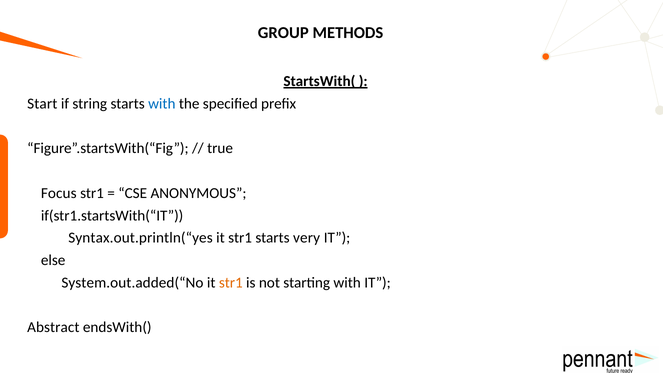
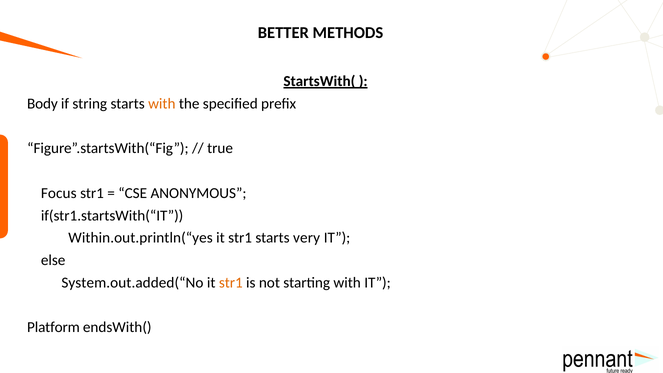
GROUP: GROUP -> BETTER
Start: Start -> Body
with at (162, 104) colour: blue -> orange
Syntax.out.println(“yes: Syntax.out.println(“yes -> Within.out.println(“yes
Abstract: Abstract -> Platform
